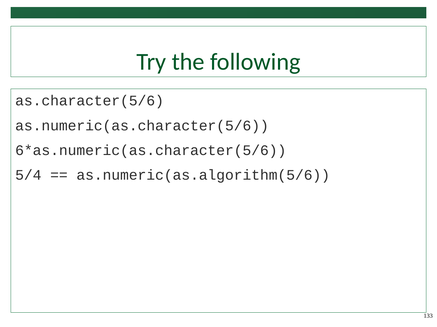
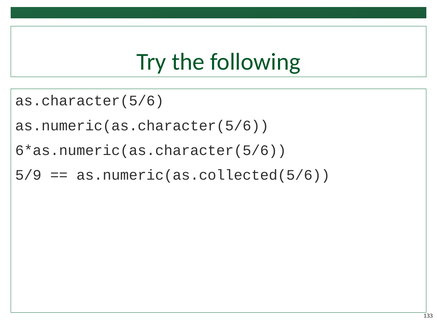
5/4: 5/4 -> 5/9
as.numeric(as.algorithm(5/6: as.numeric(as.algorithm(5/6 -> as.numeric(as.collected(5/6
